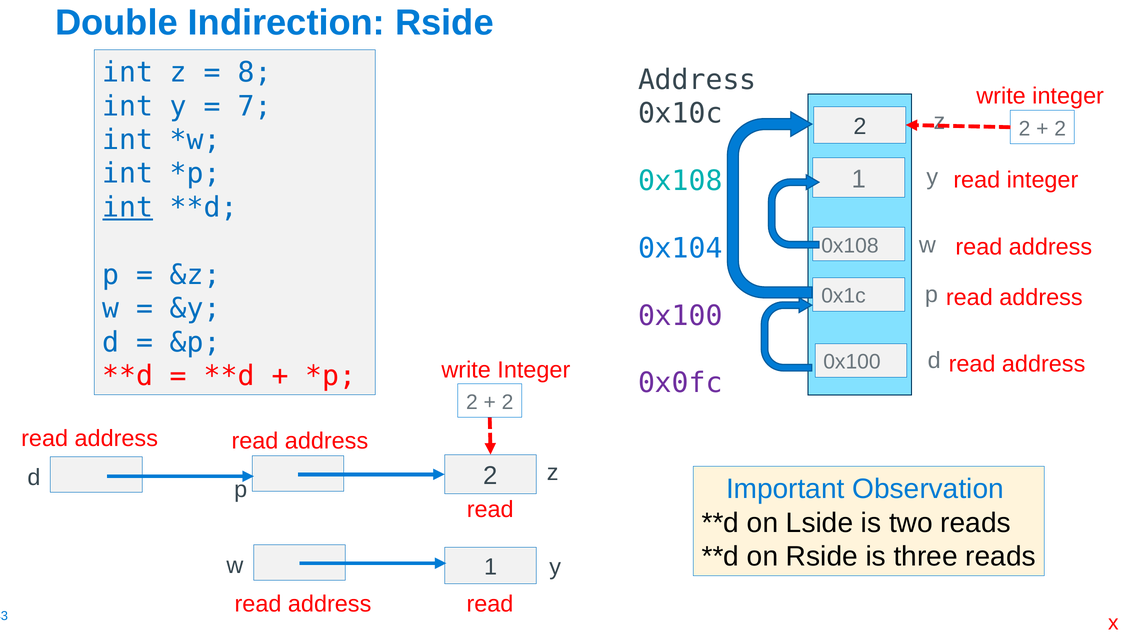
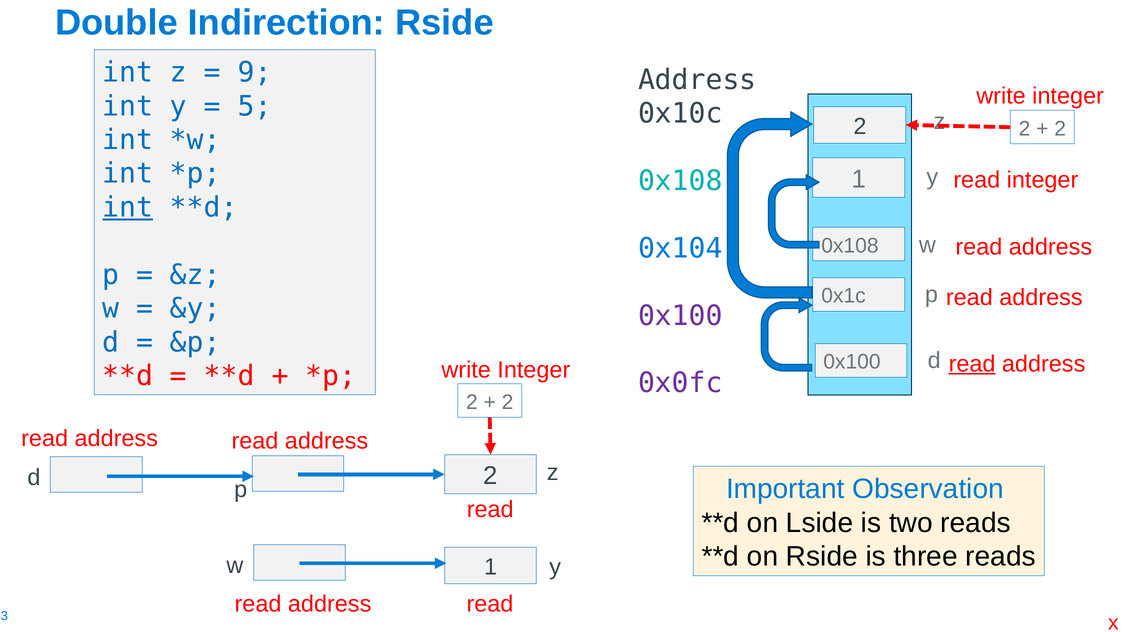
8: 8 -> 9
7: 7 -> 5
read at (972, 364) underline: none -> present
